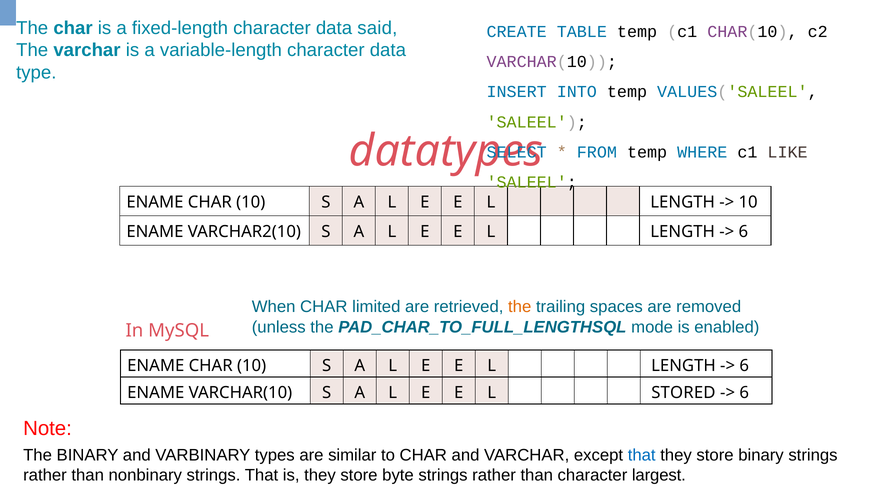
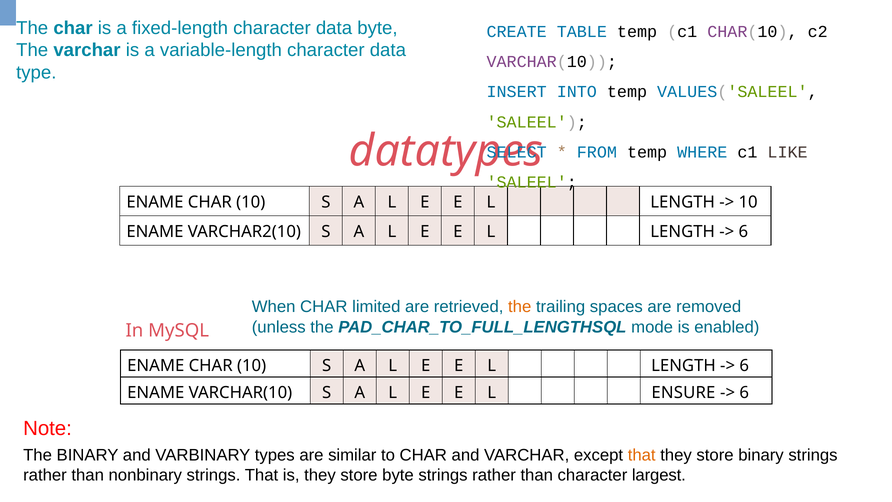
data said: said -> byte
STORED: STORED -> ENSURE
that at (642, 455) colour: blue -> orange
